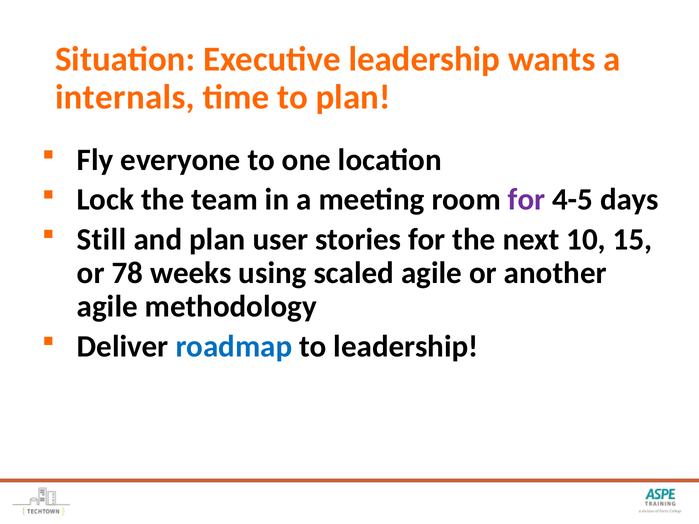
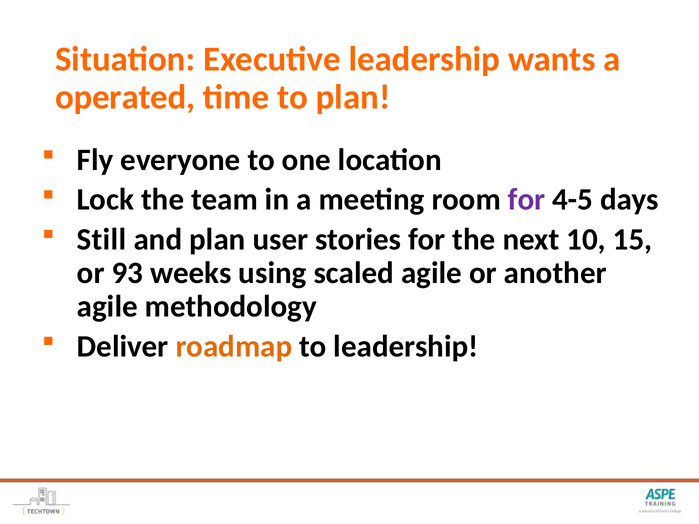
internals: internals -> operated
78: 78 -> 93
roadmap colour: blue -> orange
